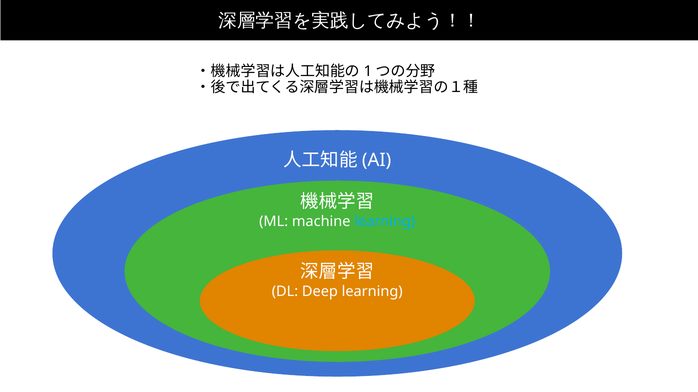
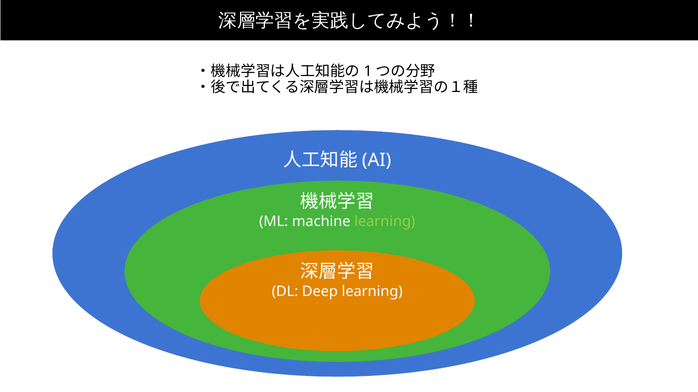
learning at (385, 222) colour: light blue -> light green
